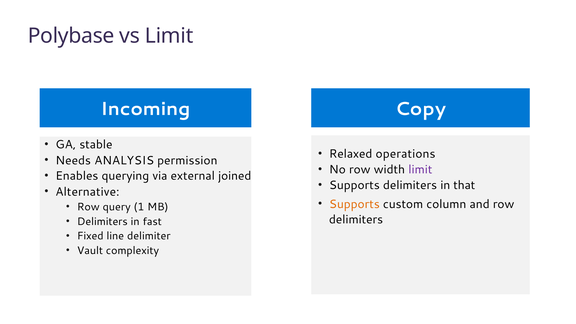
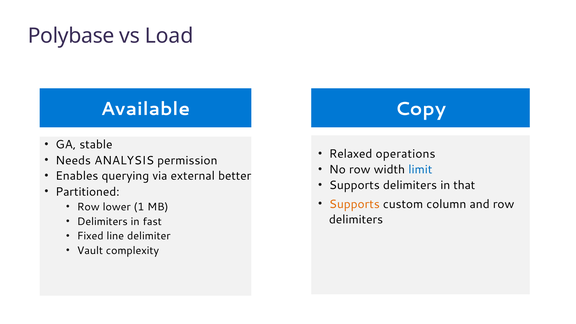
vs Limit: Limit -> Load
Incoming: Incoming -> Available
limit at (420, 170) colour: purple -> blue
joined: joined -> better
Alternative: Alternative -> Partitioned
query: query -> lower
